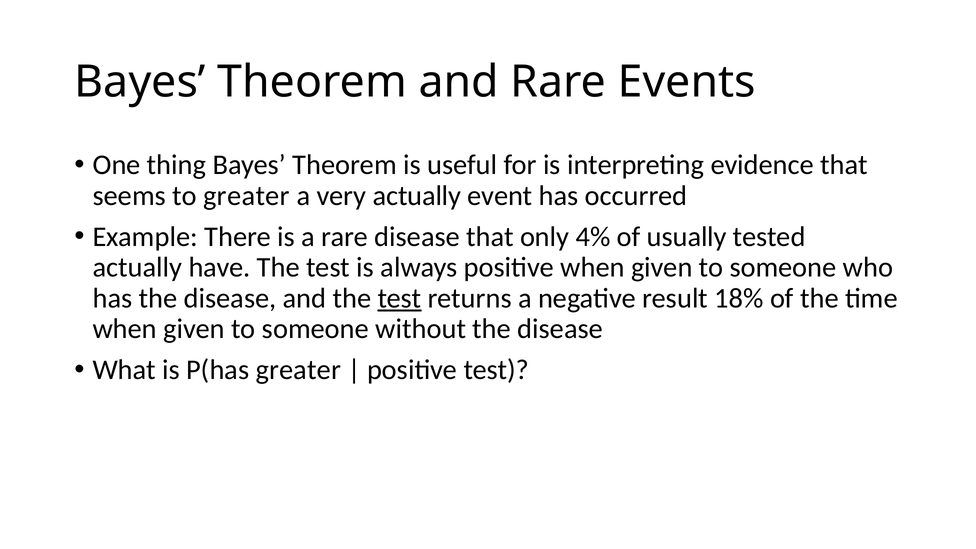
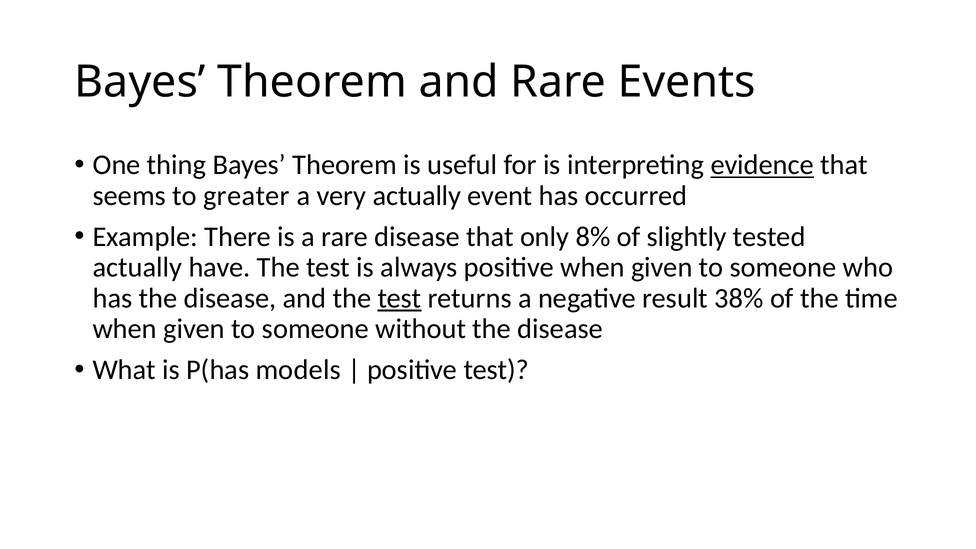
evidence underline: none -> present
4%: 4% -> 8%
usually: usually -> slightly
18%: 18% -> 38%
P(has greater: greater -> models
